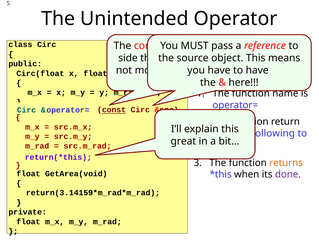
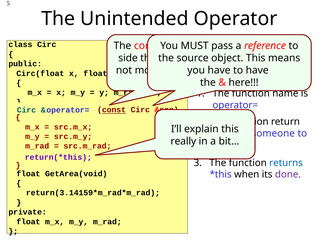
following: following -> someone
great: great -> really
returns colour: orange -> blue
